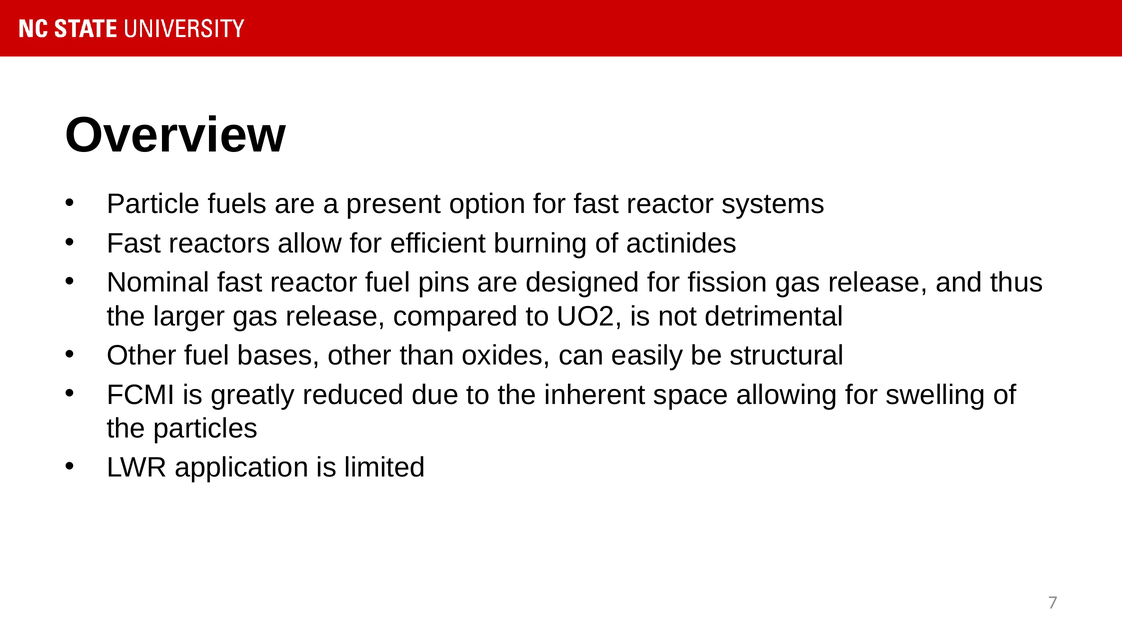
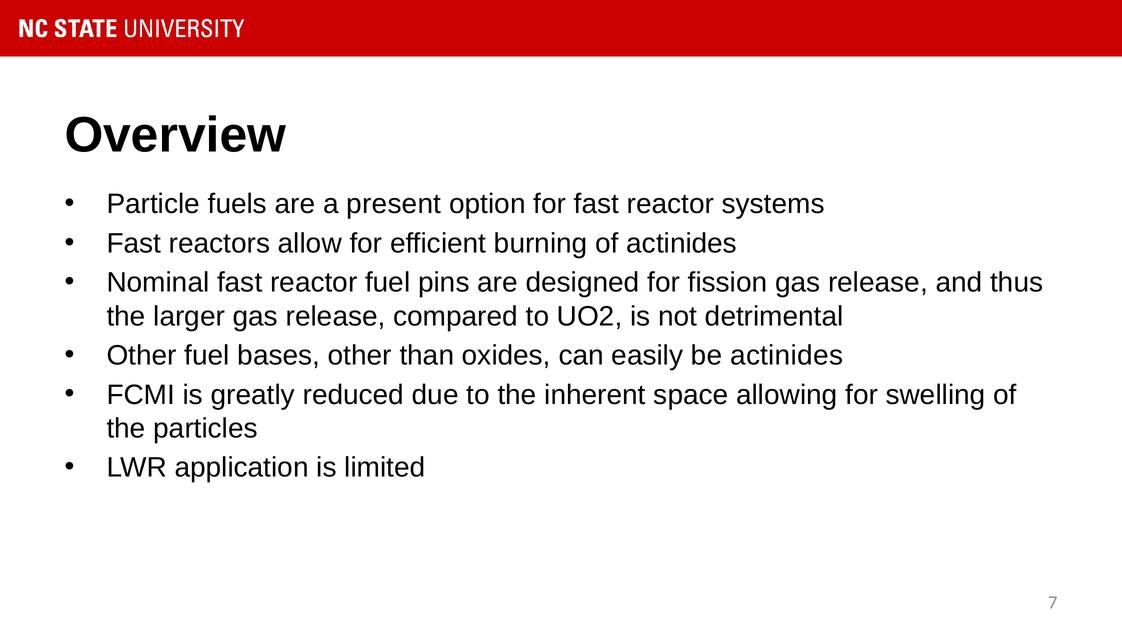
be structural: structural -> actinides
